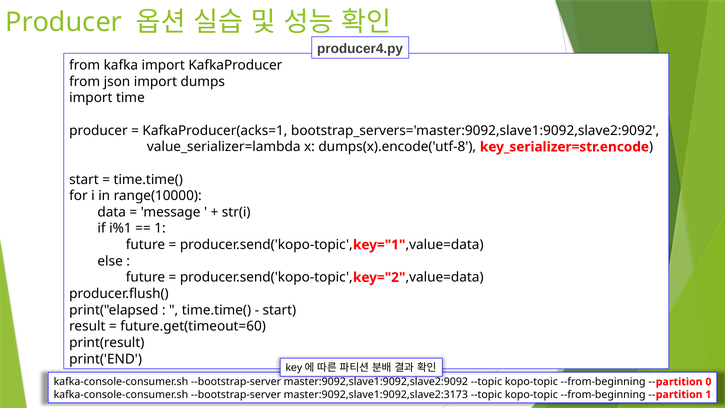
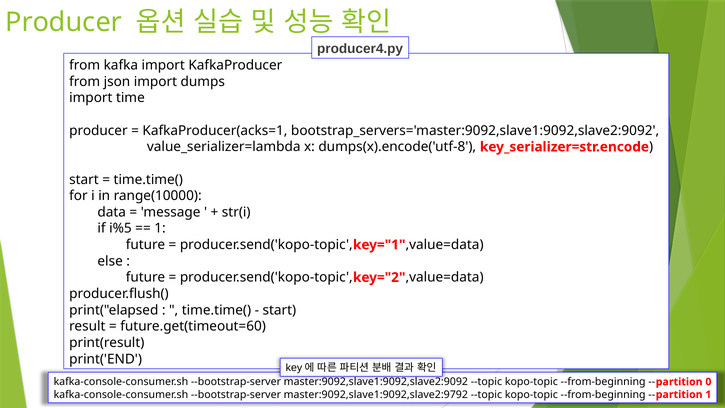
i%1: i%1 -> i%5
master:9092,slave1:9092,slave2:3173: master:9092,slave1:9092,slave2:3173 -> master:9092,slave1:9092,slave2:9792
